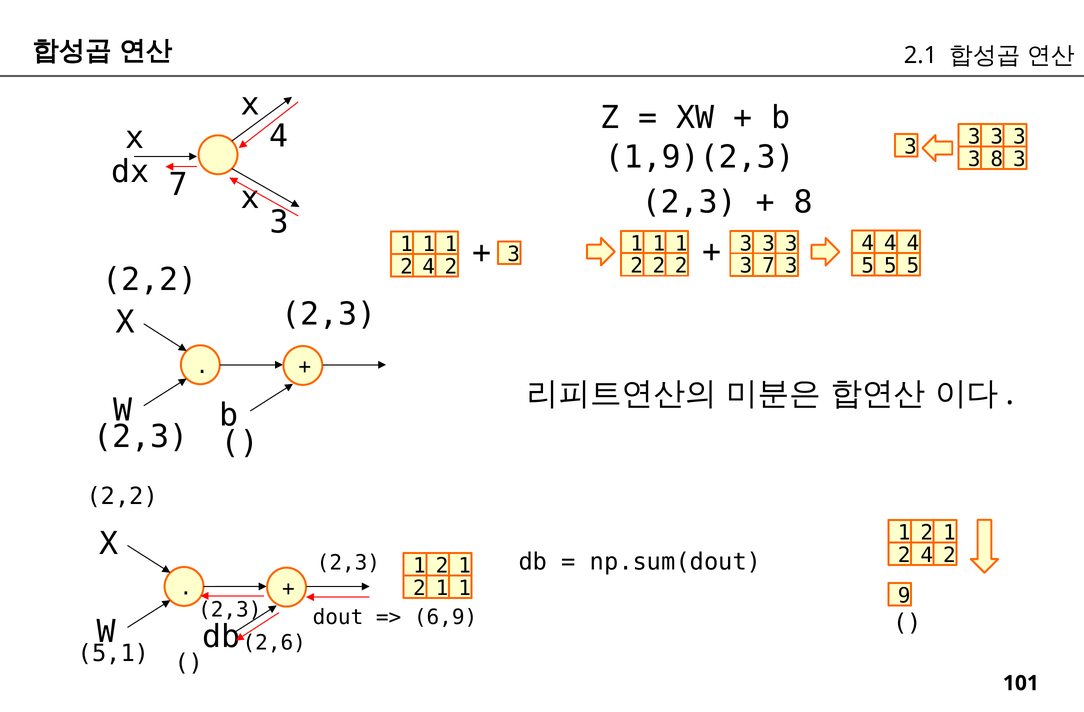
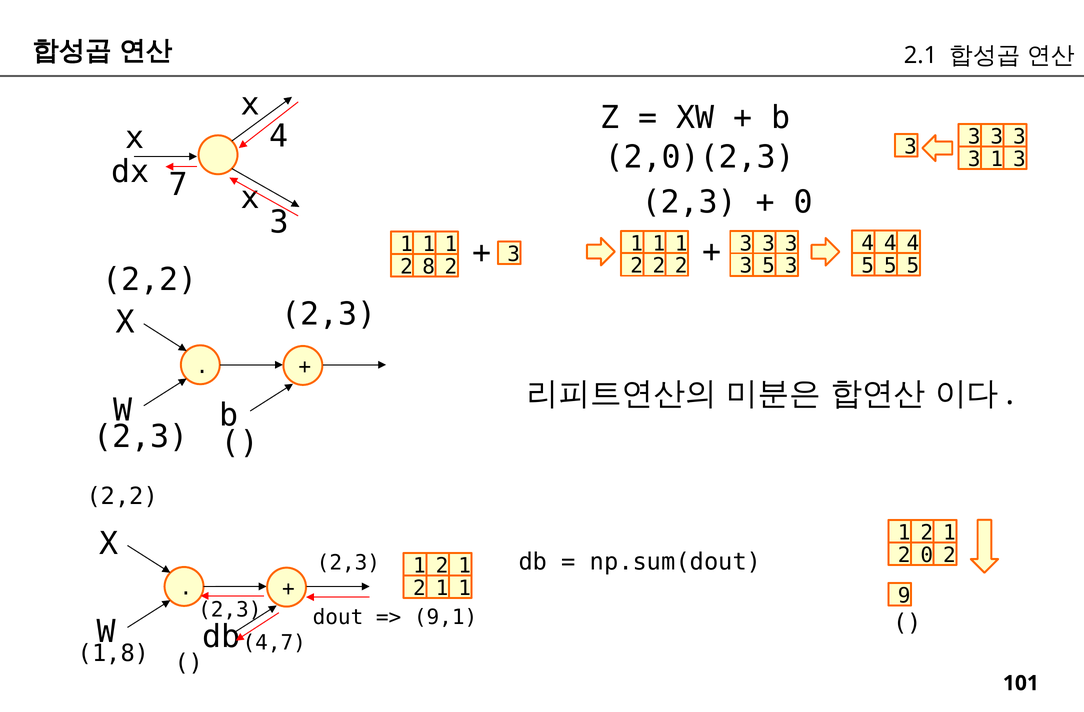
1,9)(2,3: 1,9)(2,3 -> 2,0)(2,3
3 8: 8 -> 1
8 at (803, 202): 8 -> 0
3 7: 7 -> 5
4 at (429, 267): 4 -> 8
4 at (927, 555): 4 -> 0
6,9: 6,9 -> 9,1
2,6: 2,6 -> 4,7
5,1: 5,1 -> 1,8
